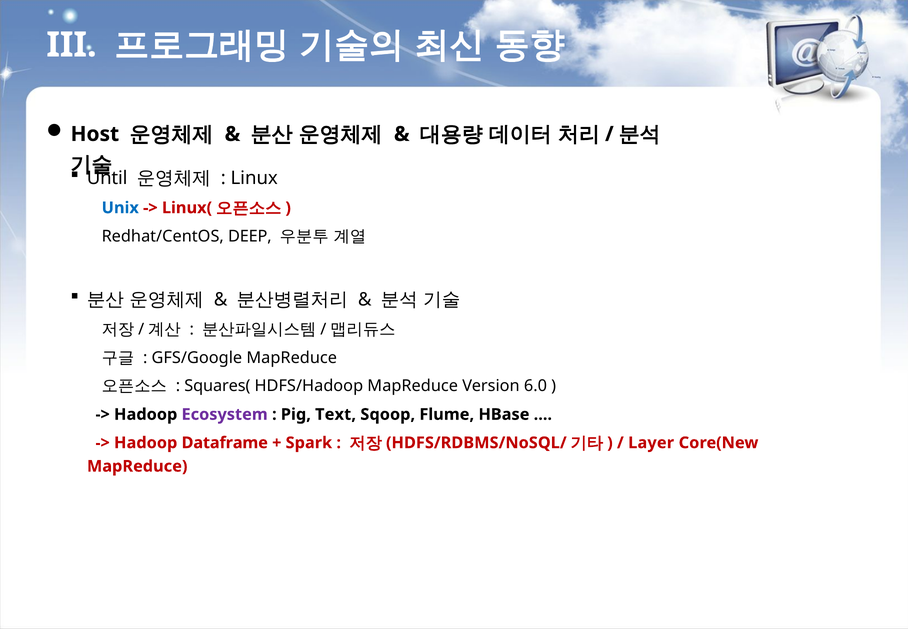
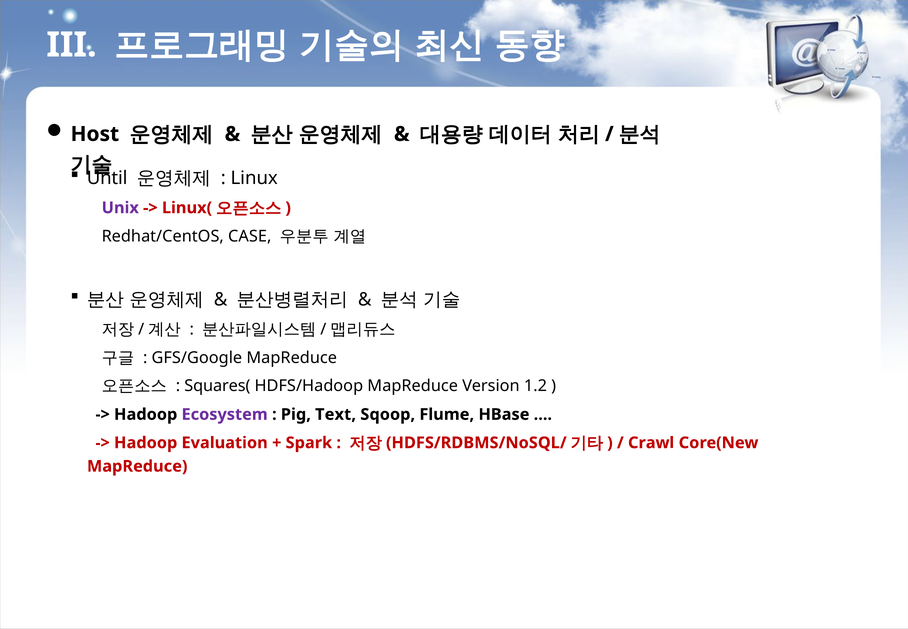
Unix colour: blue -> purple
DEEP: DEEP -> CASE
6.0: 6.0 -> 1.2
Dataframe: Dataframe -> Evaluation
Layer: Layer -> Crawl
